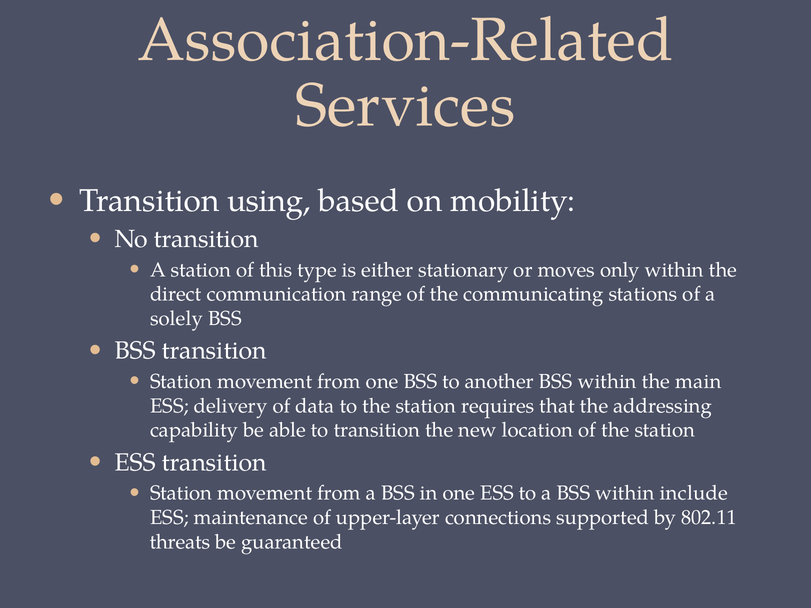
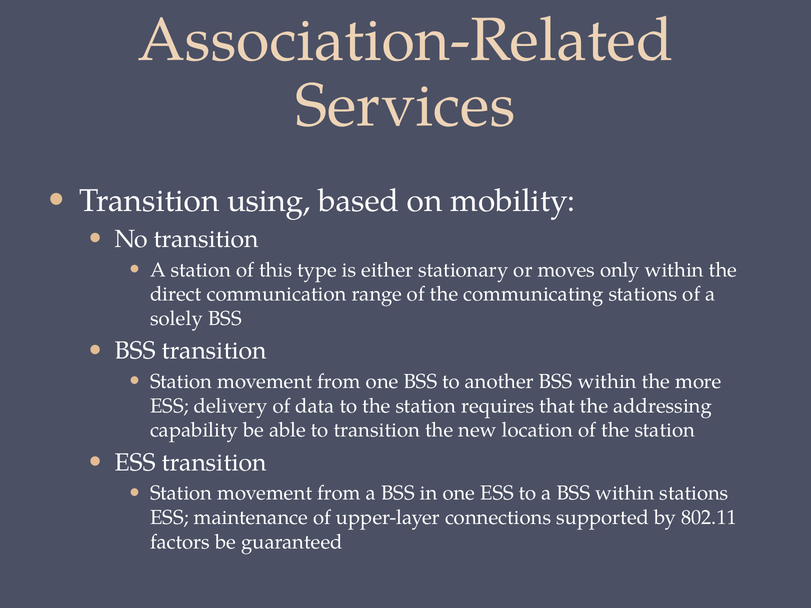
main: main -> more
within include: include -> stations
threats: threats -> factors
